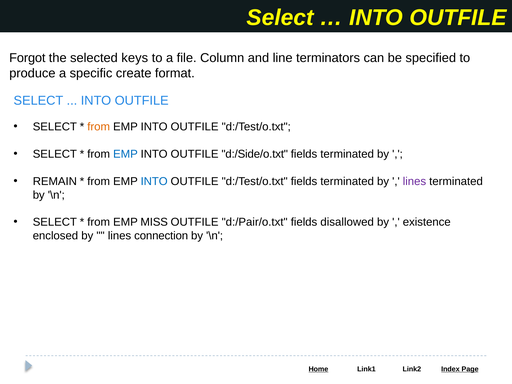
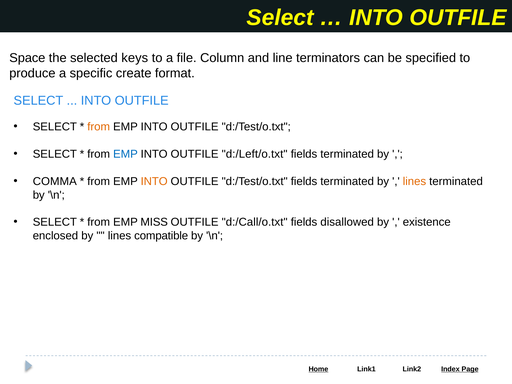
Forgot: Forgot -> Space
d:/Side/o.txt: d:/Side/o.txt -> d:/Left/o.txt
REMAIN: REMAIN -> COMMA
INTO at (154, 181) colour: blue -> orange
lines at (414, 181) colour: purple -> orange
d:/Pair/o.txt: d:/Pair/o.txt -> d:/Call/o.txt
connection: connection -> compatible
